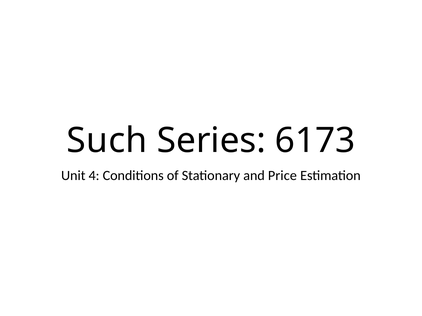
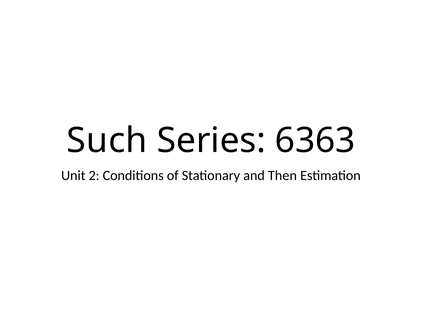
6173: 6173 -> 6363
4: 4 -> 2
Price: Price -> Then
